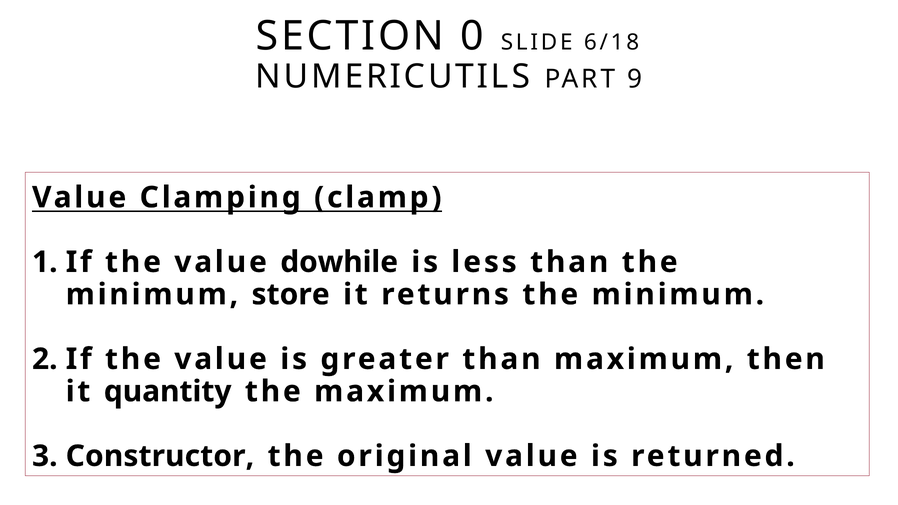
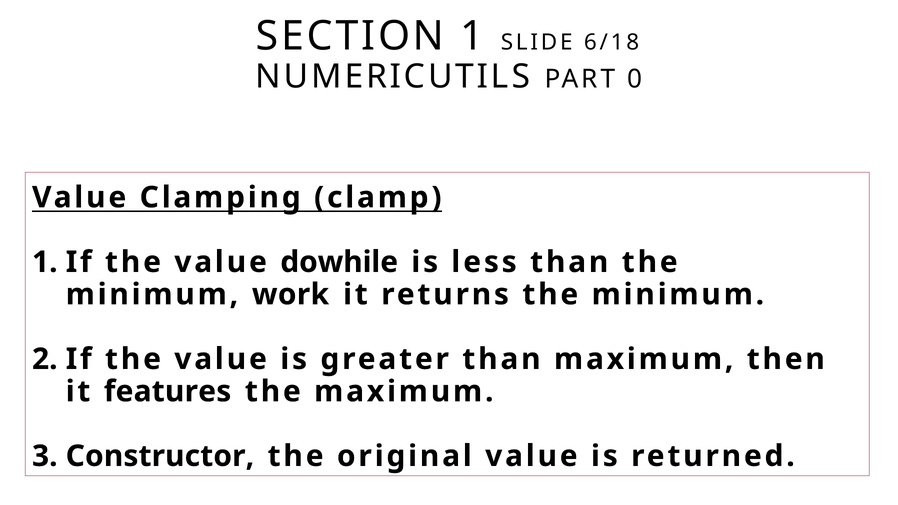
SECTION 0: 0 -> 1
9: 9 -> 0
store: store -> work
quantity: quantity -> features
